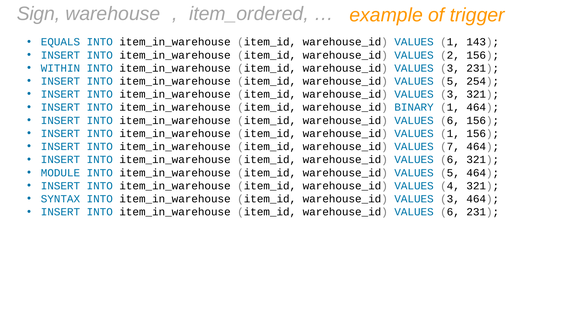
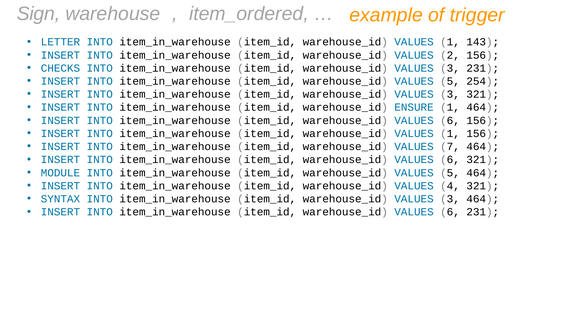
EQUALS: EQUALS -> LETTER
WITHIN: WITHIN -> CHECKS
BINARY: BINARY -> ENSURE
